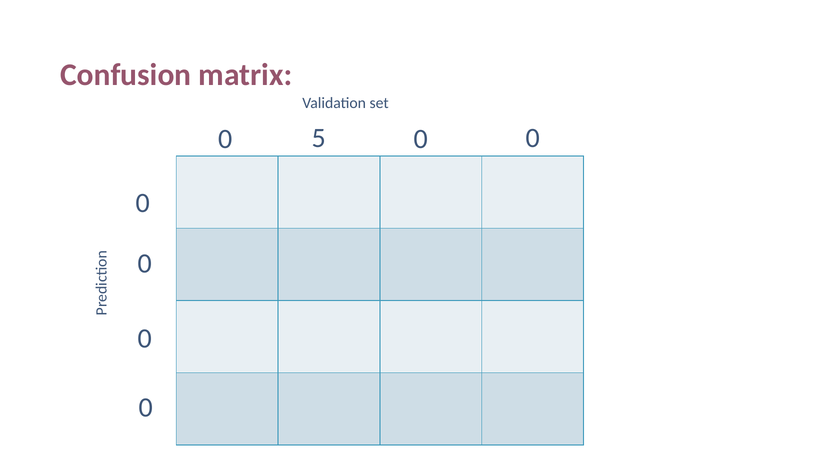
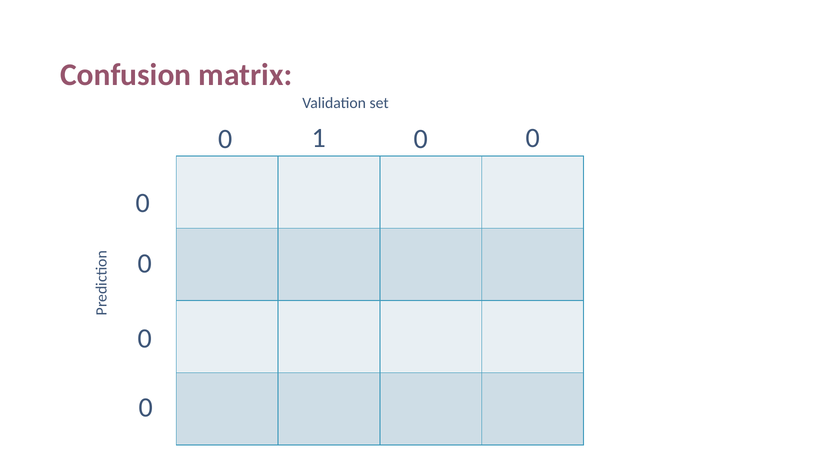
5: 5 -> 1
